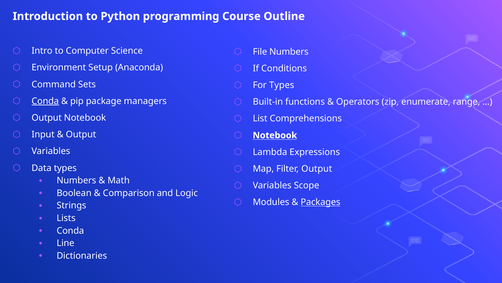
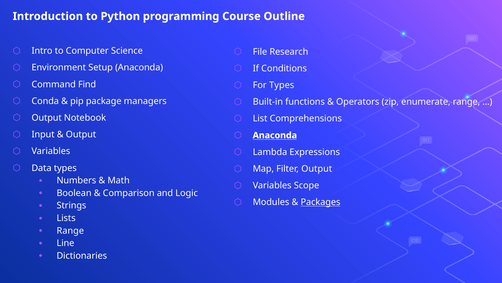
File Numbers: Numbers -> Research
Sets: Sets -> Find
Conda at (45, 101) underline: present -> none
Notebook at (275, 135): Notebook -> Anaconda
Conda at (70, 230): Conda -> Range
